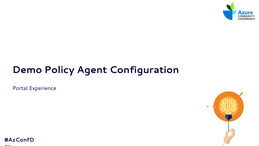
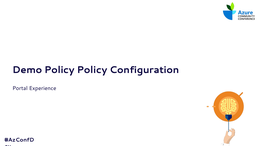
Policy Agent: Agent -> Policy
